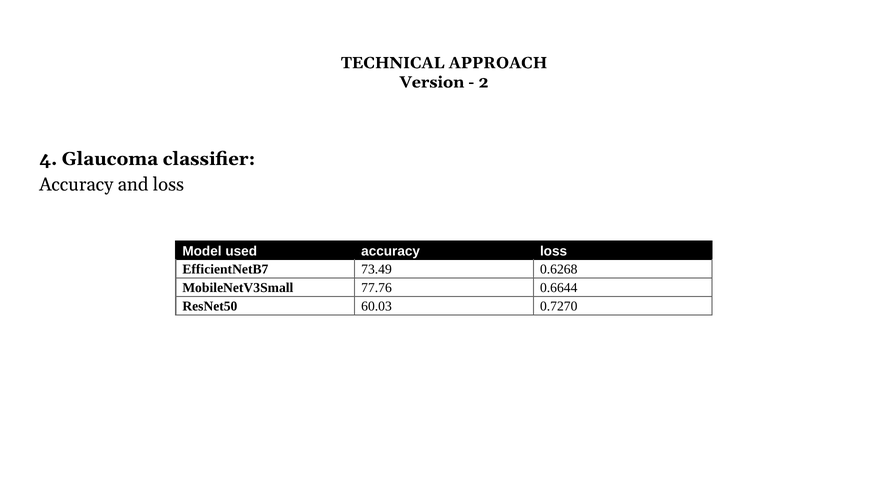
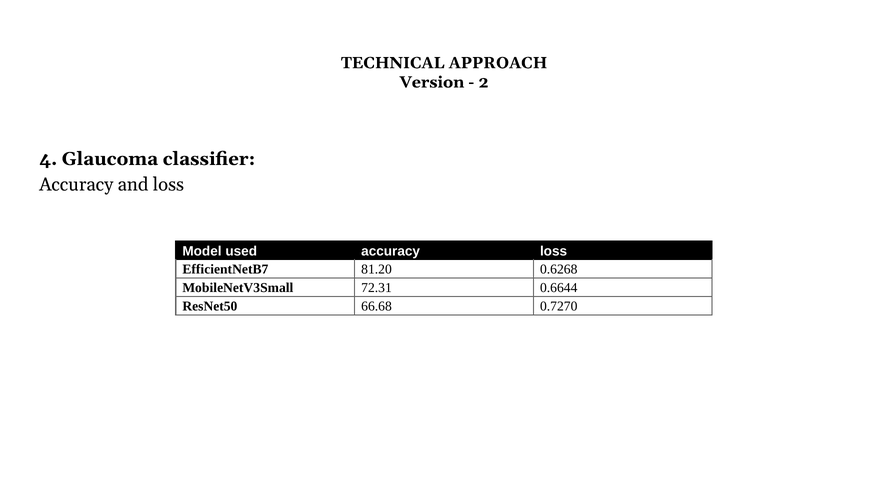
73.49: 73.49 -> 81.20
77.76: 77.76 -> 72.31
60.03: 60.03 -> 66.68
